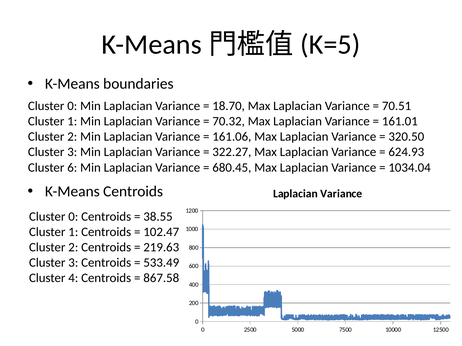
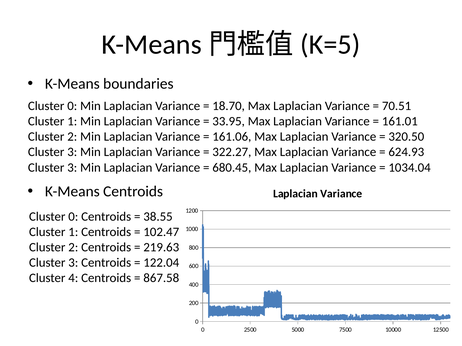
70.32: 70.32 -> 33.95
6 at (72, 168): 6 -> 3
533.49: 533.49 -> 122.04
